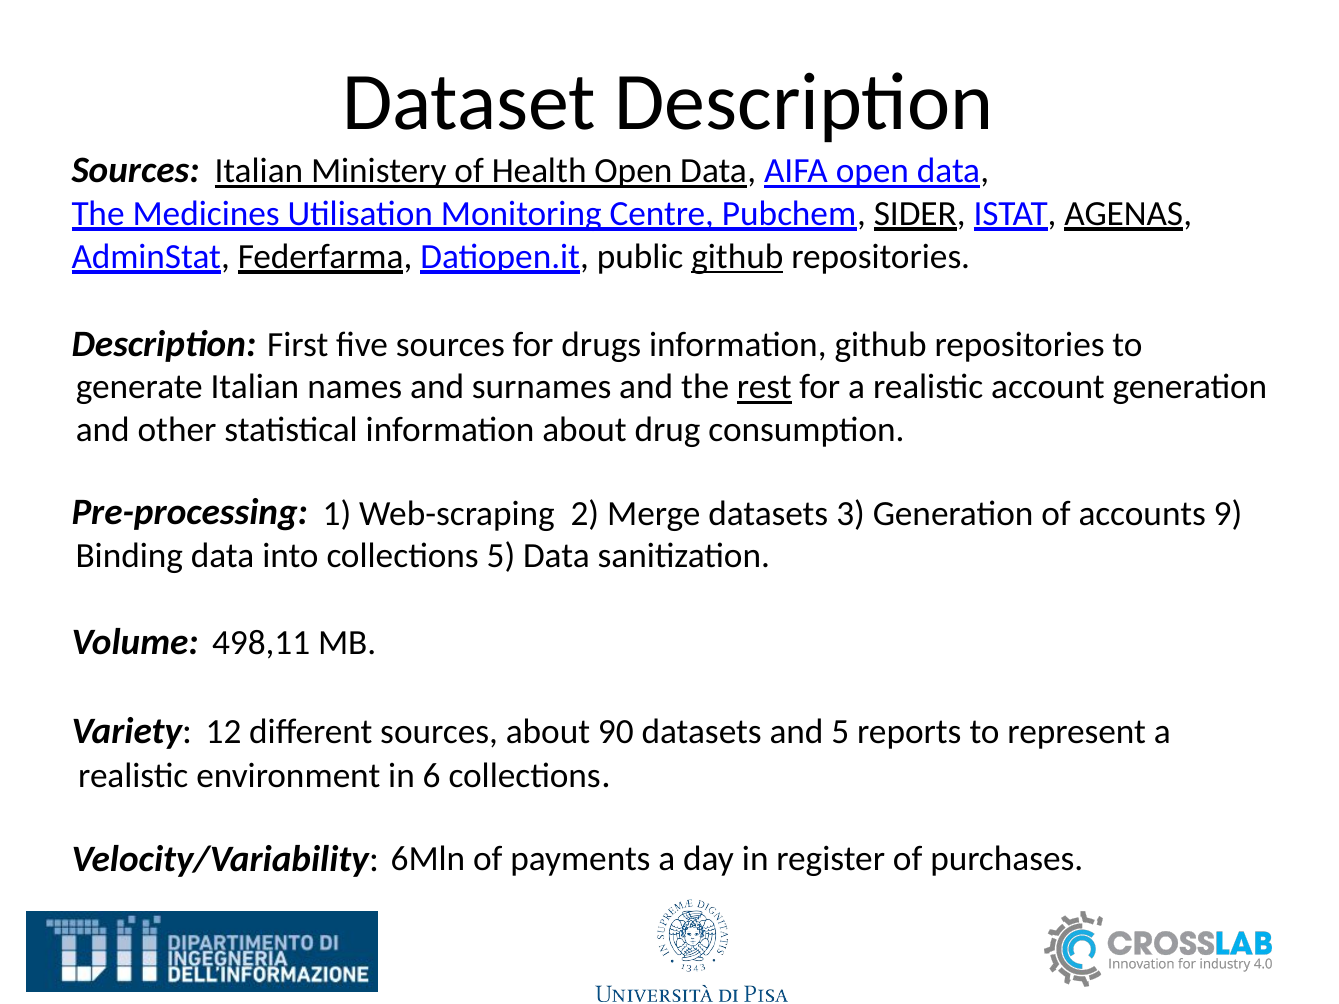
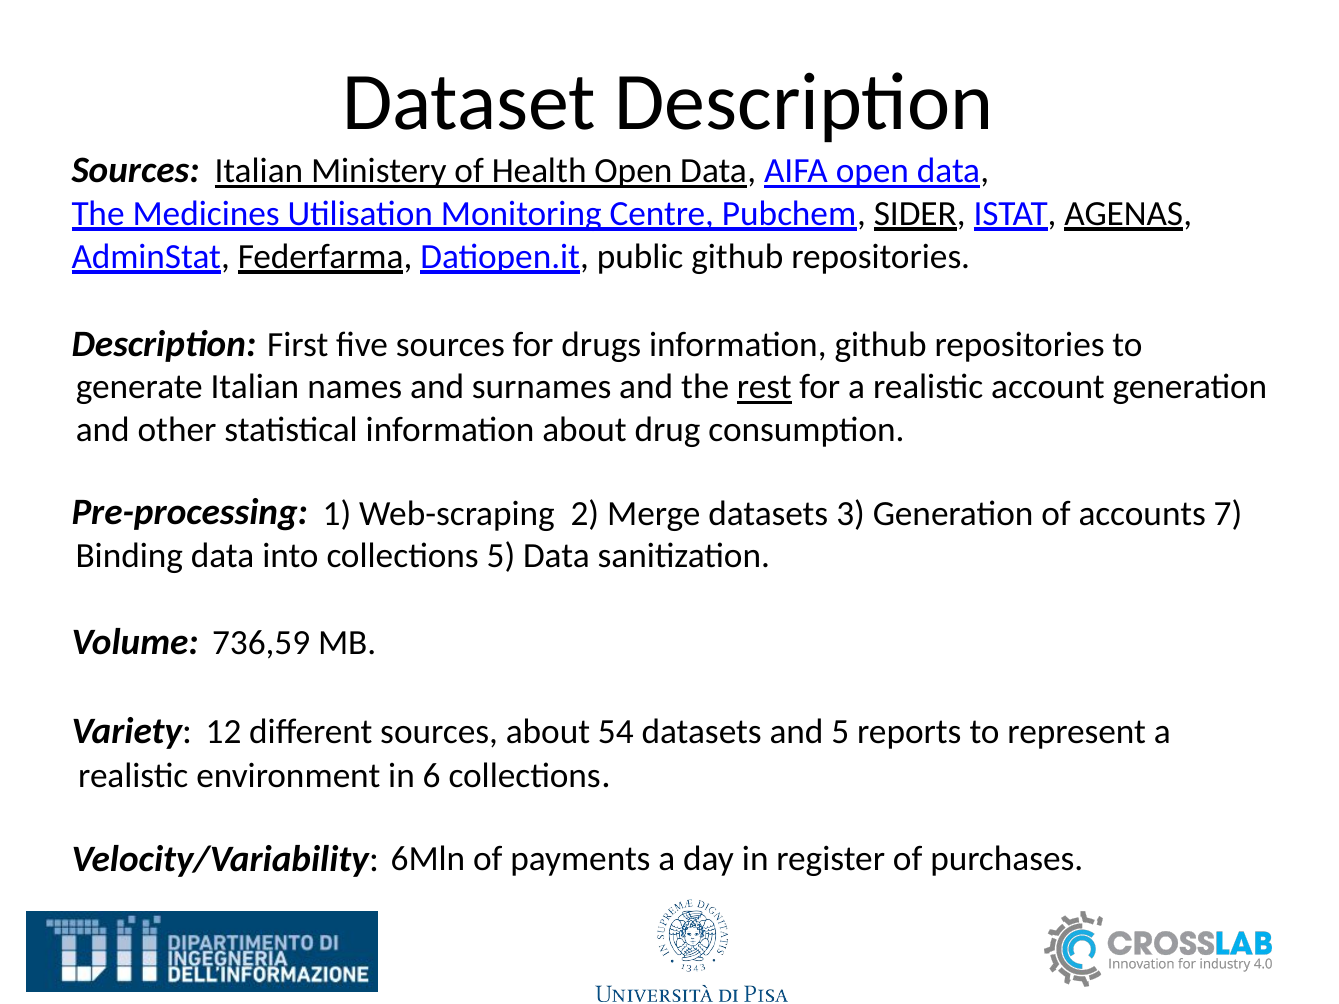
github at (737, 257) underline: present -> none
9: 9 -> 7
498,11: 498,11 -> 736,59
90: 90 -> 54
